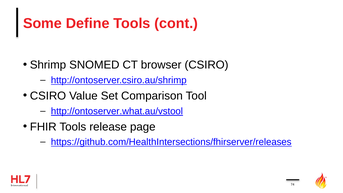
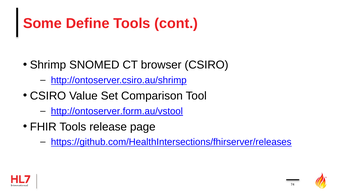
http://ontoserver.what.au/vstool: http://ontoserver.what.au/vstool -> http://ontoserver.form.au/vstool
